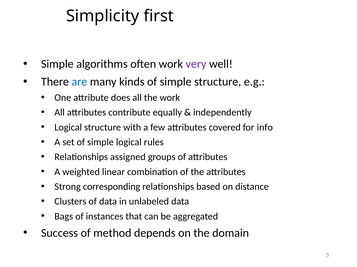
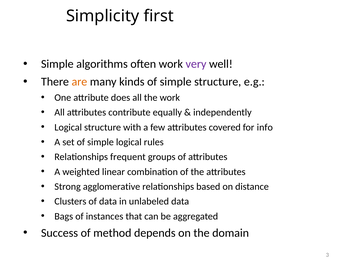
are colour: blue -> orange
assigned: assigned -> frequent
corresponding: corresponding -> agglomerative
